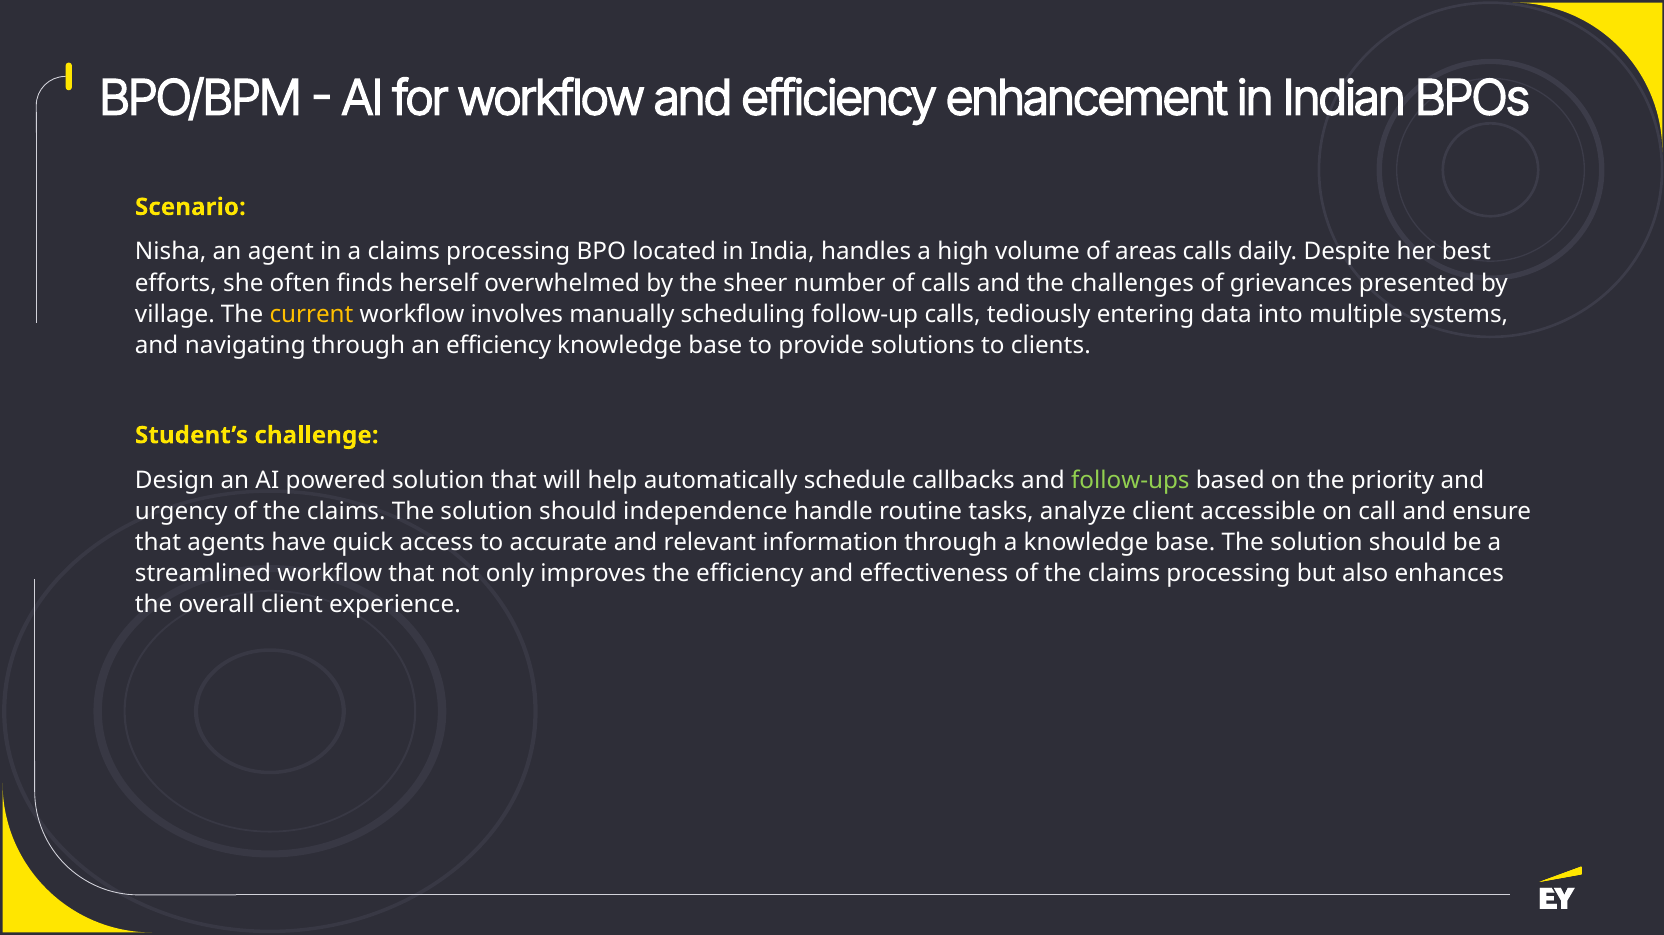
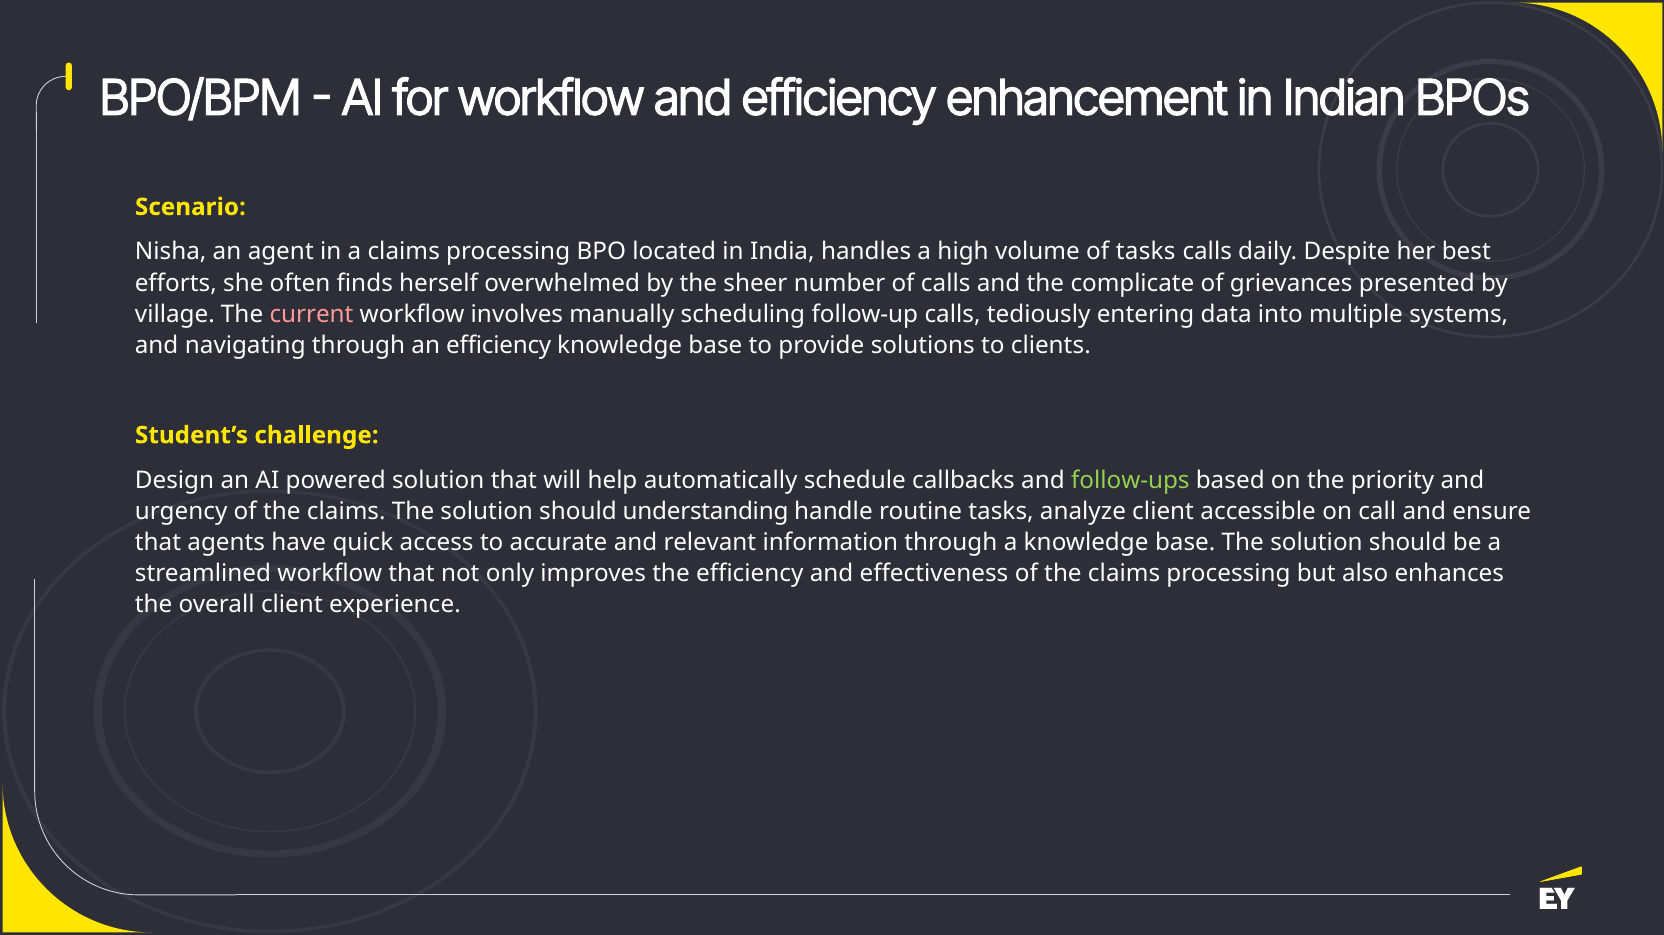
of areas: areas -> tasks
challenges: challenges -> complicate
current colour: yellow -> pink
independence: independence -> understanding
